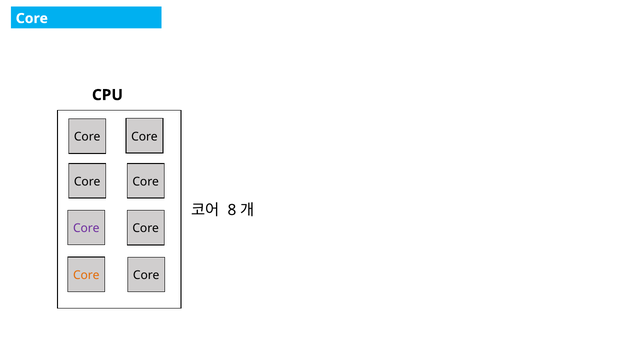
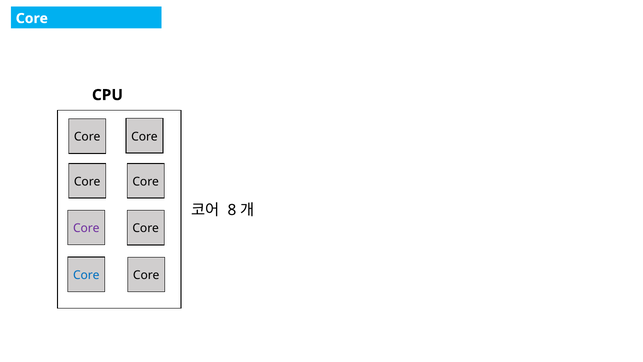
Core at (86, 275) colour: orange -> blue
